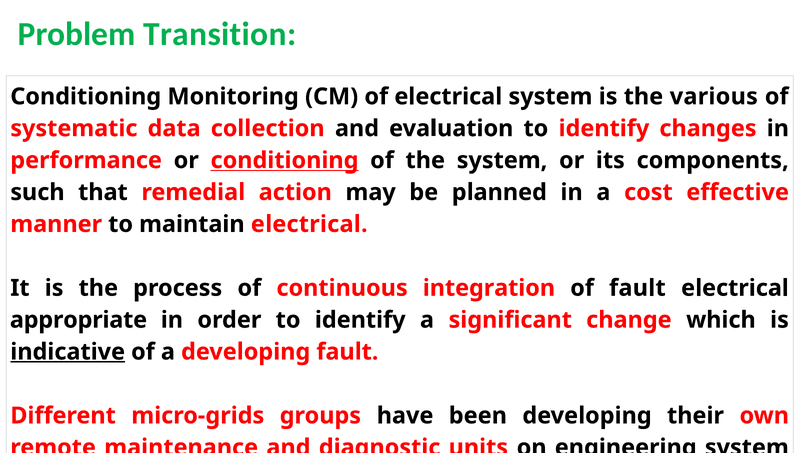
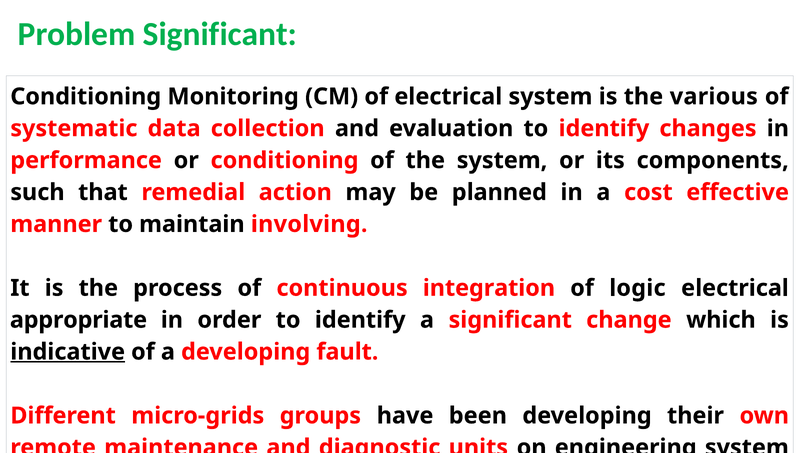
Problem Transition: Transition -> Significant
conditioning at (285, 160) underline: present -> none
maintain electrical: electrical -> involving
of fault: fault -> logic
